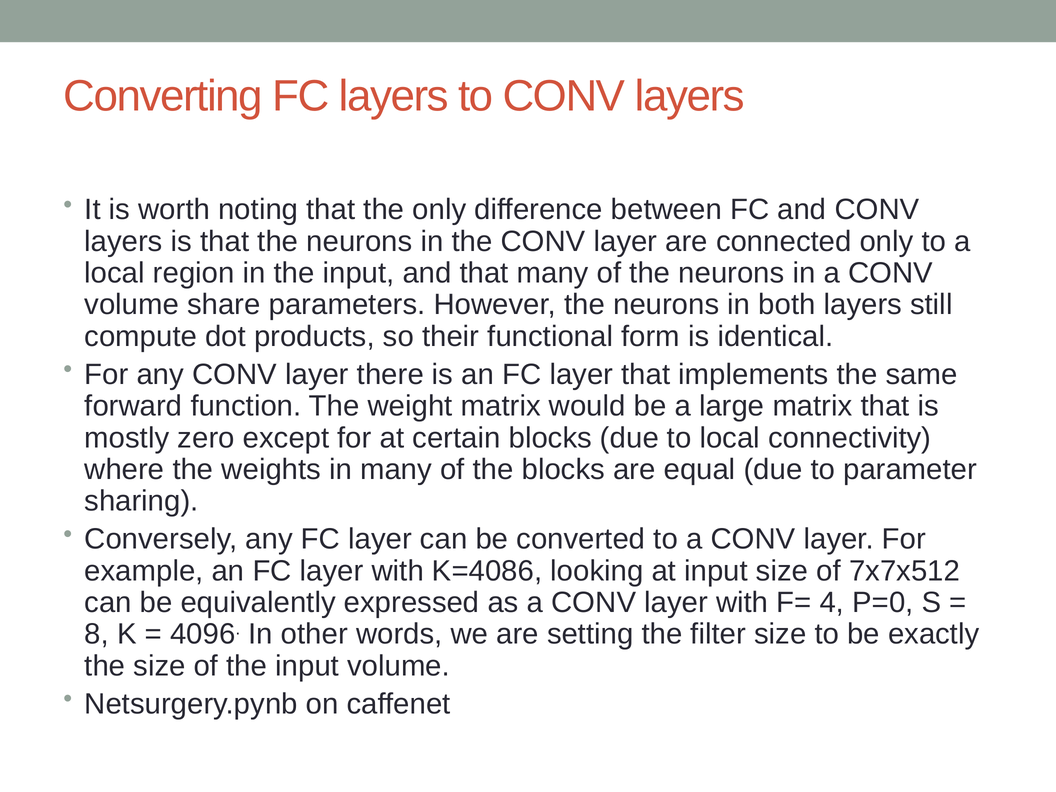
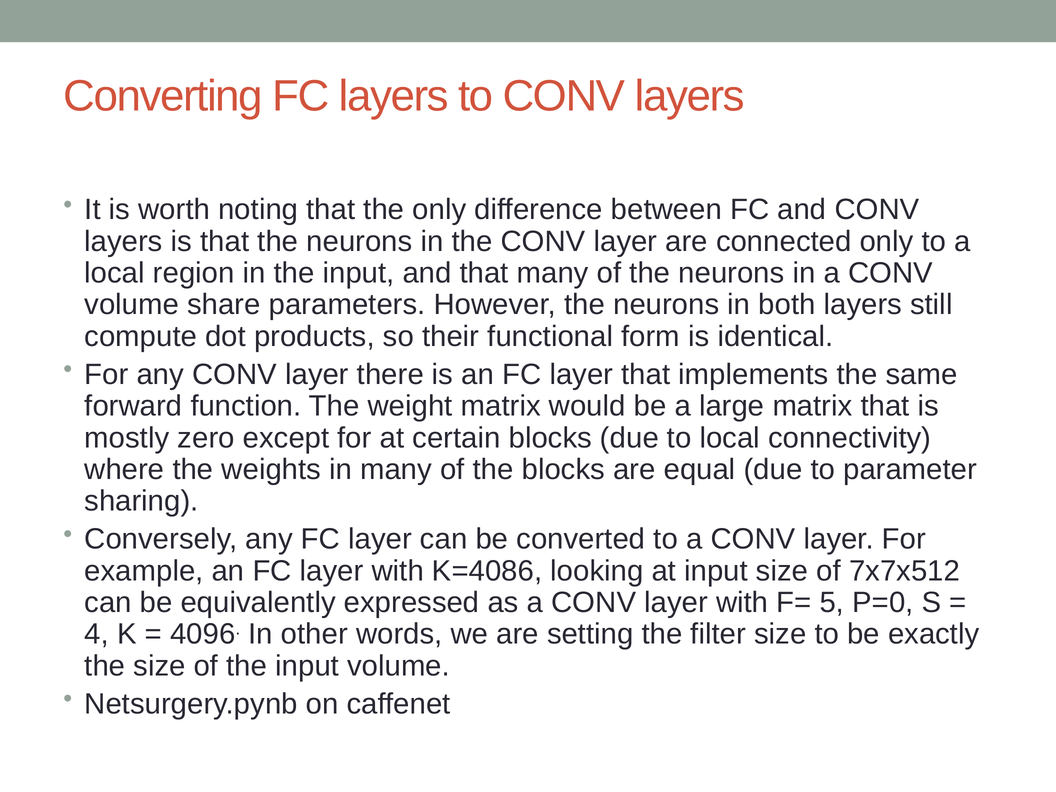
4: 4 -> 5
8: 8 -> 4
